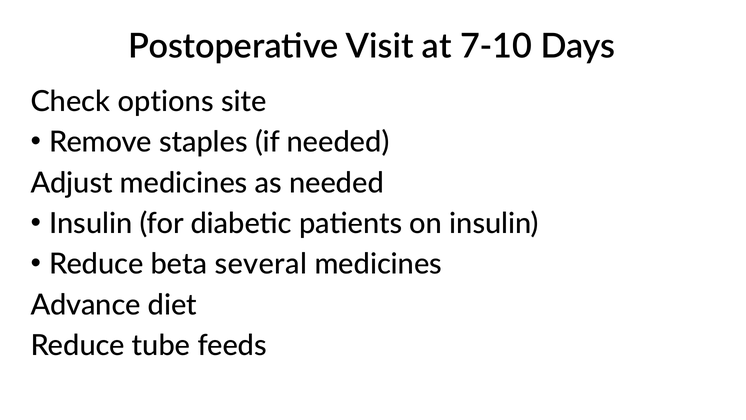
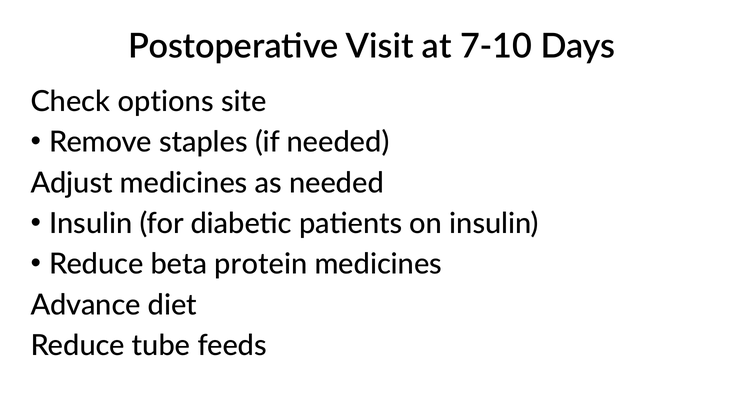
several: several -> protein
